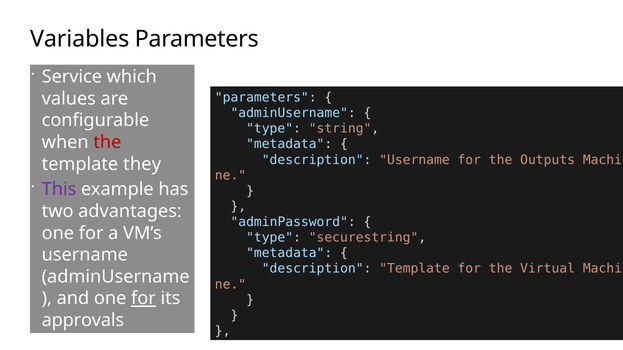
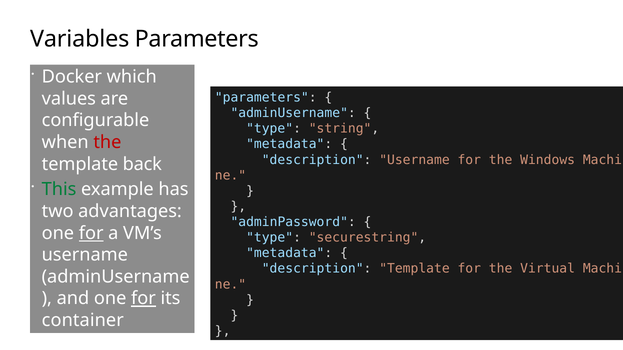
Service: Service -> Docker
Outputs: Outputs -> Windows
they: they -> back
This colour: purple -> green
for at (91, 233) underline: none -> present
approvals: approvals -> container
